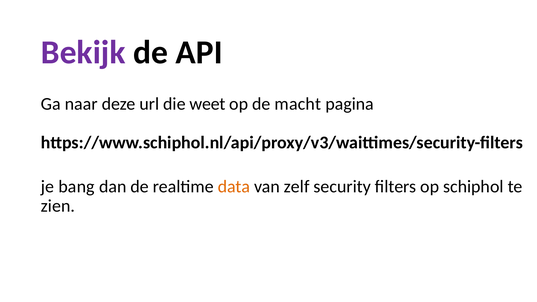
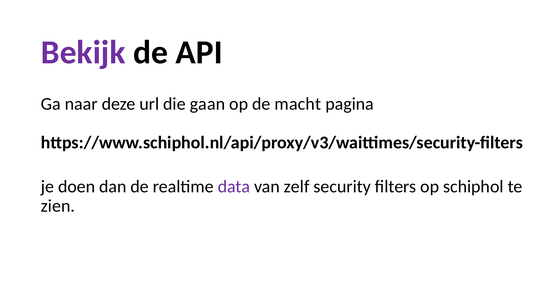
weet: weet -> gaan
bang: bang -> doen
data colour: orange -> purple
